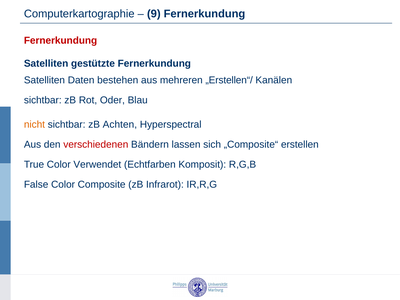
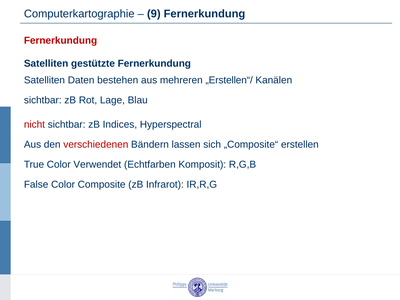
Oder: Oder -> Lage
nicht colour: orange -> red
Achten: Achten -> Indices
